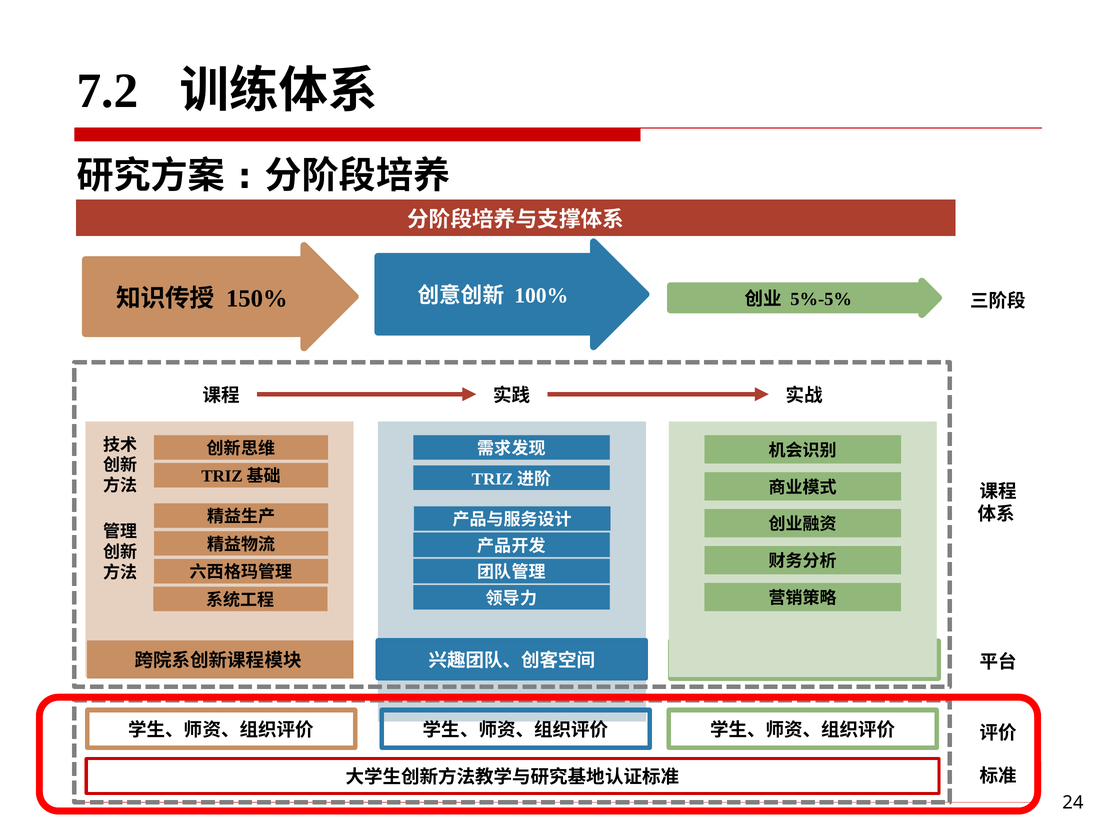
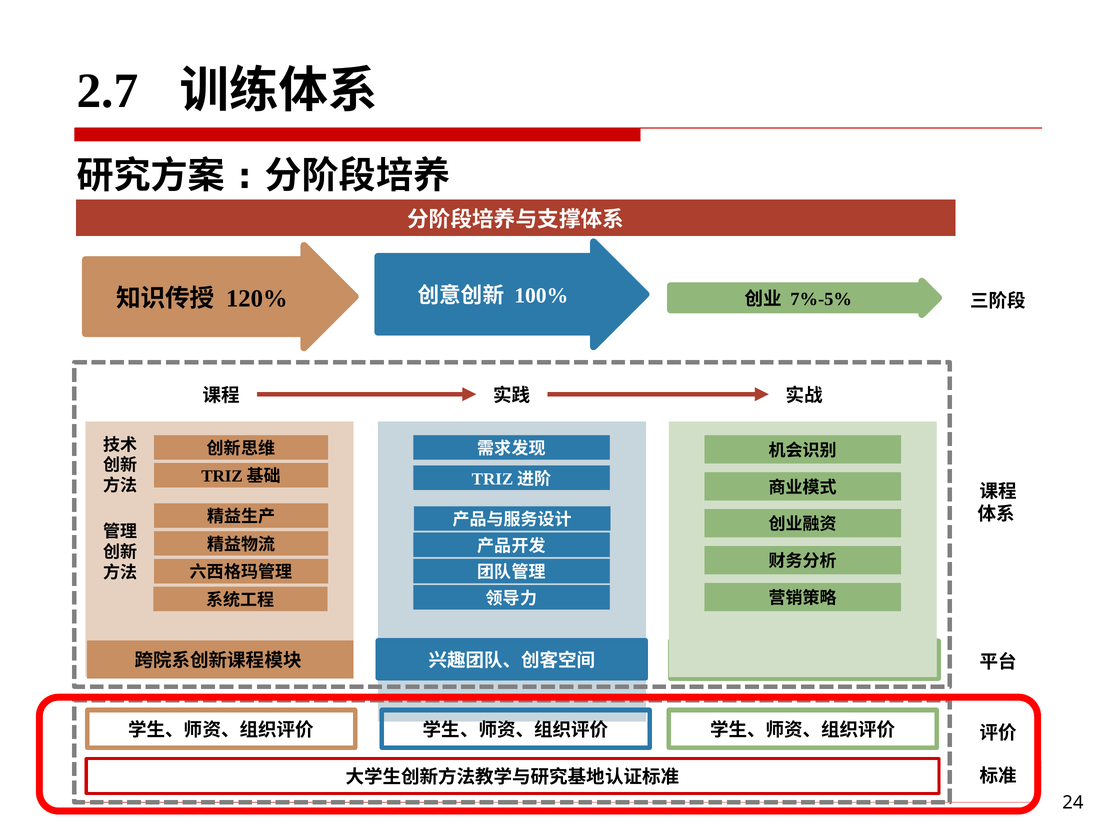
7.2: 7.2 -> 2.7
5%-5%: 5%-5% -> 7%-5%
150%: 150% -> 120%
